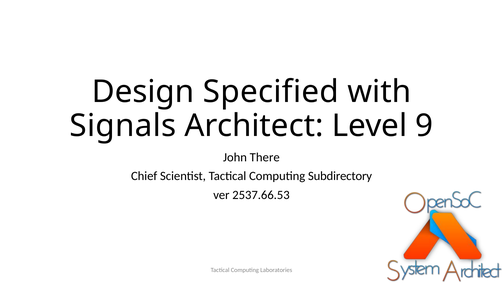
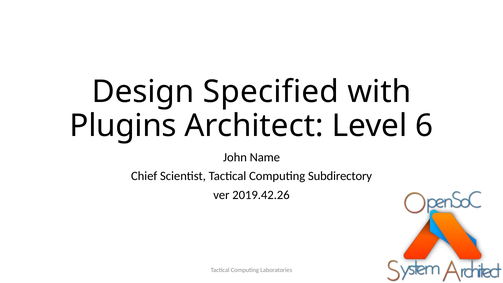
Signals: Signals -> Plugins
9: 9 -> 6
There: There -> Name
2537.66.53: 2537.66.53 -> 2019.42.26
